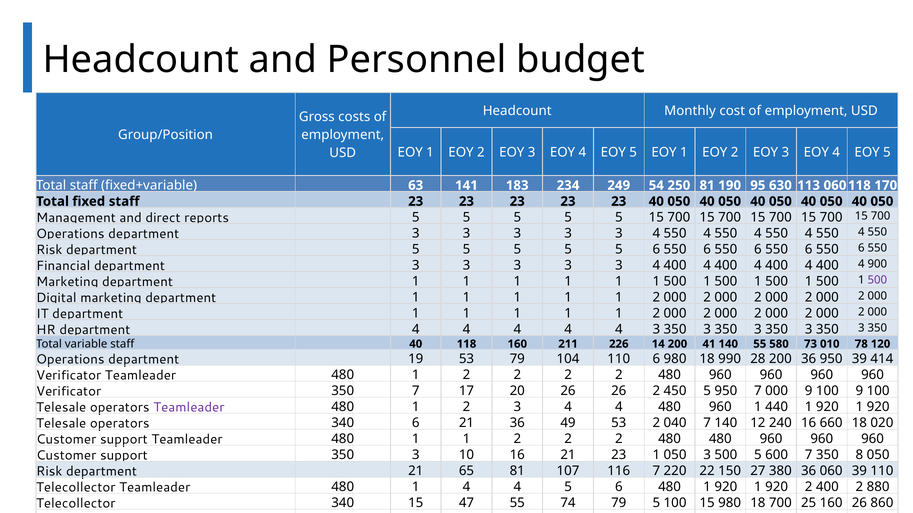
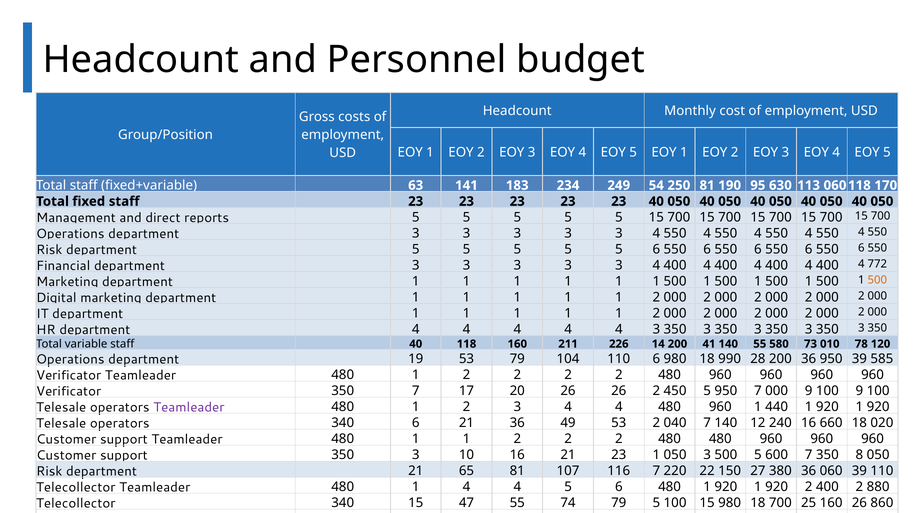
900: 900 -> 772
500 at (877, 281) colour: purple -> orange
414: 414 -> 585
